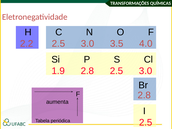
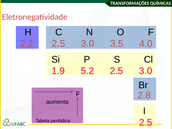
1.9 2.8: 2.8 -> 5.2
